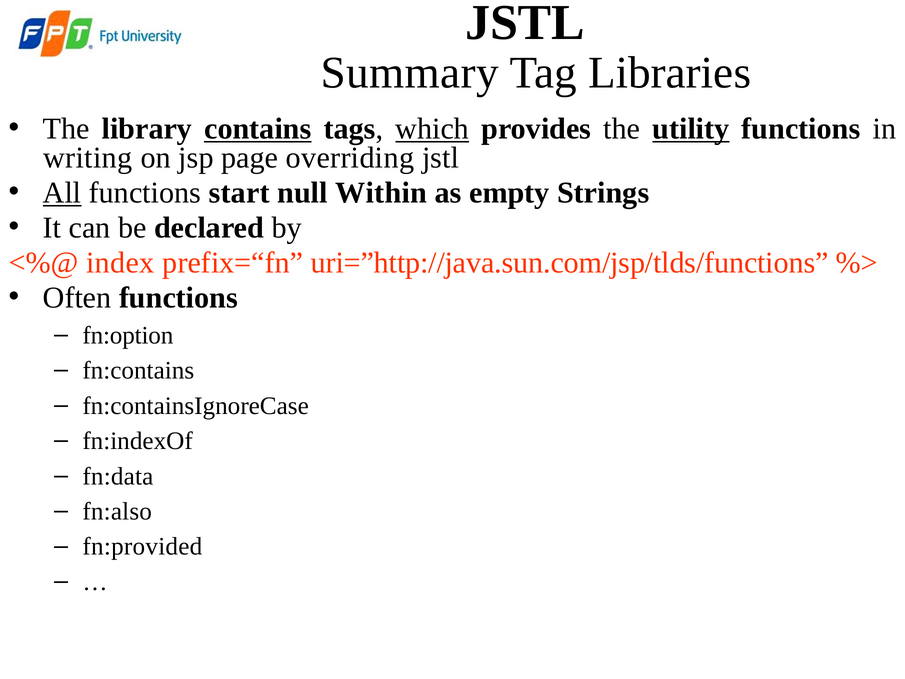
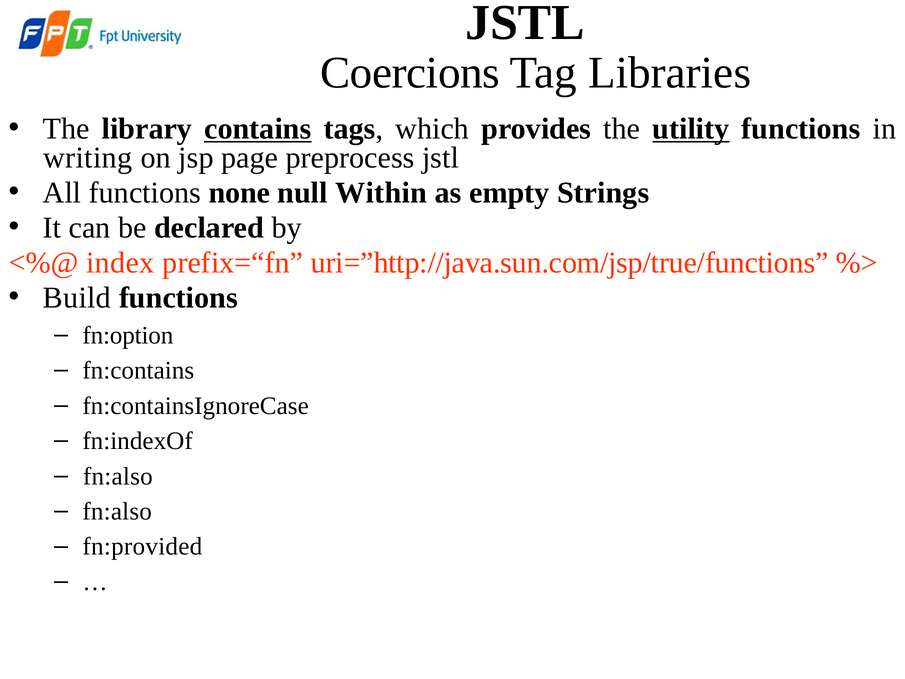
Summary: Summary -> Coercions
which underline: present -> none
overriding: overriding -> preprocess
All underline: present -> none
start: start -> none
uri=”http://java.sun.com/jsp/tlds/functions: uri=”http://java.sun.com/jsp/tlds/functions -> uri=”http://java.sun.com/jsp/true/functions
Often: Often -> Build
fn:data at (118, 476): fn:data -> fn:also
